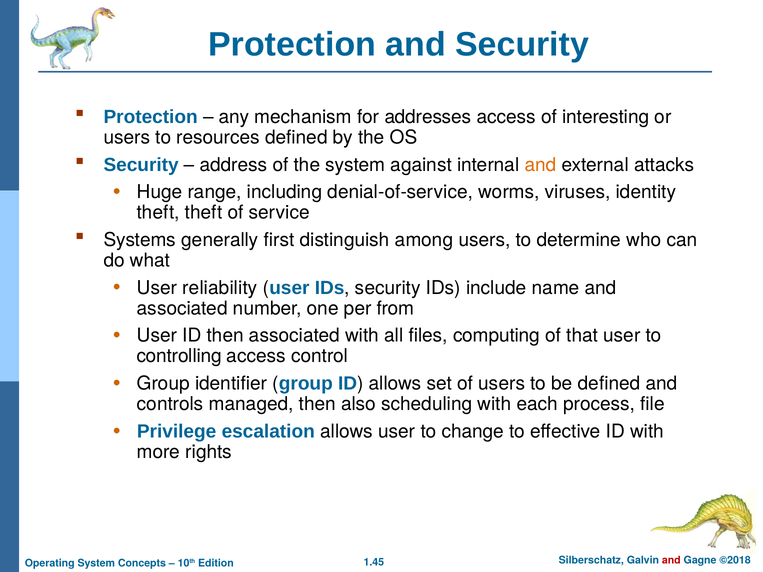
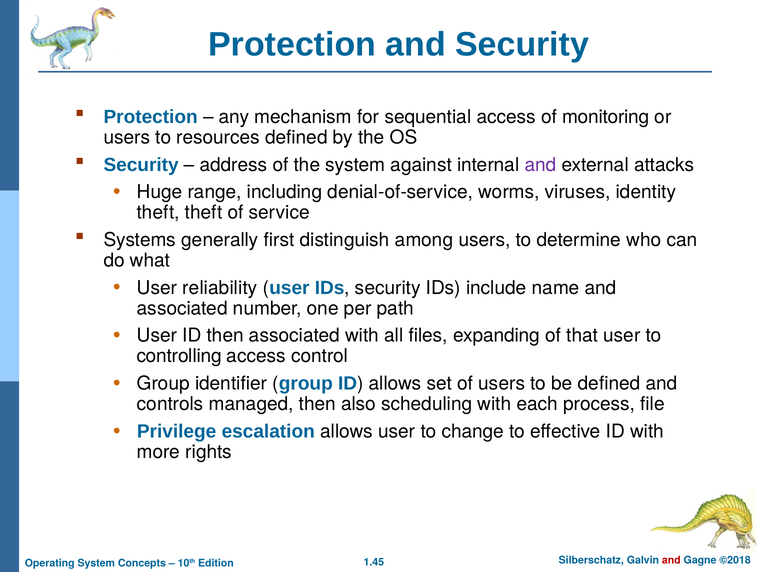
addresses: addresses -> sequential
interesting: interesting -> monitoring
and at (540, 165) colour: orange -> purple
from: from -> path
computing: computing -> expanding
